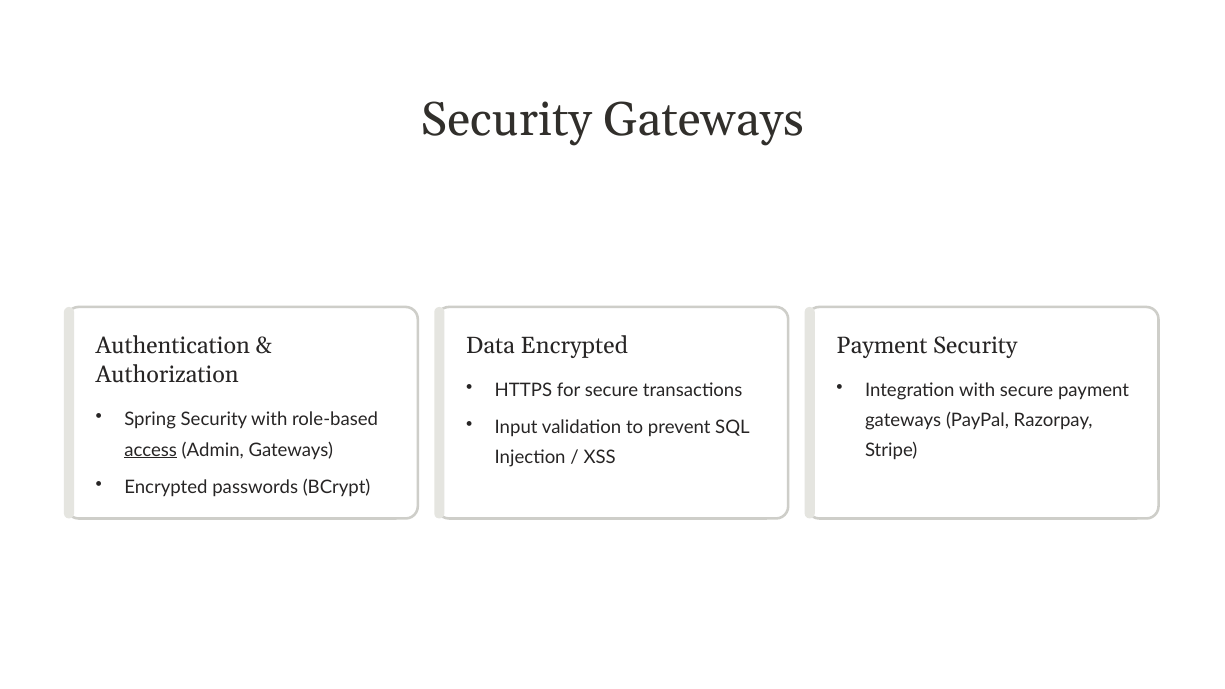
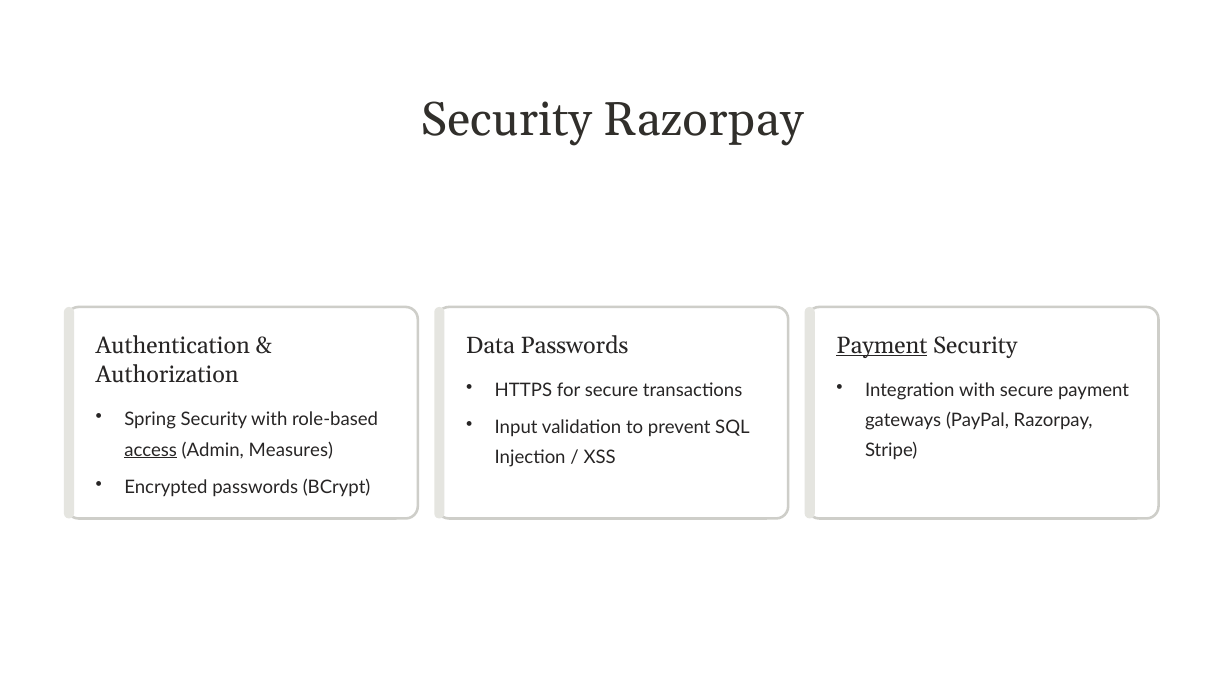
Security Gateways: Gateways -> Razorpay
Data Encrypted: Encrypted -> Passwords
Payment at (882, 345) underline: none -> present
Admin Gateways: Gateways -> Measures
